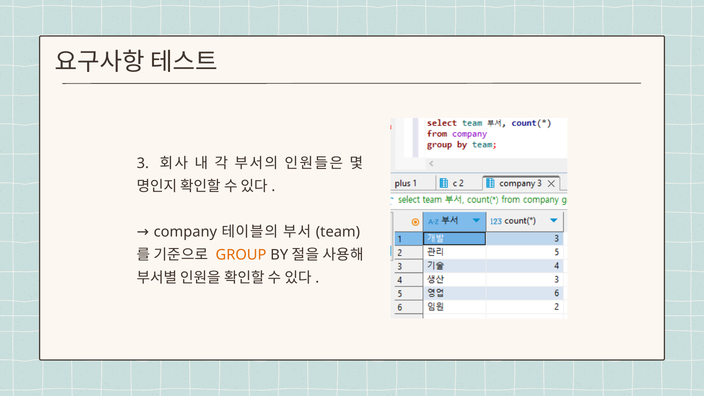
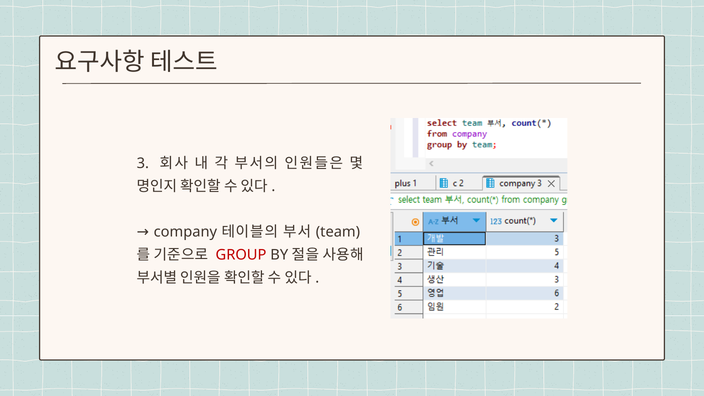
GROUP colour: orange -> red
